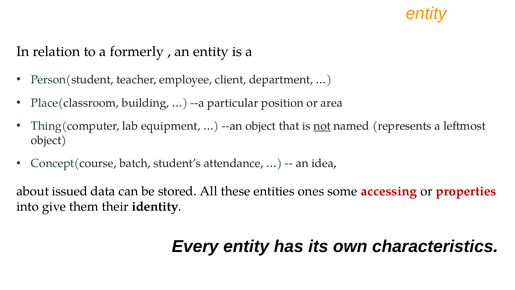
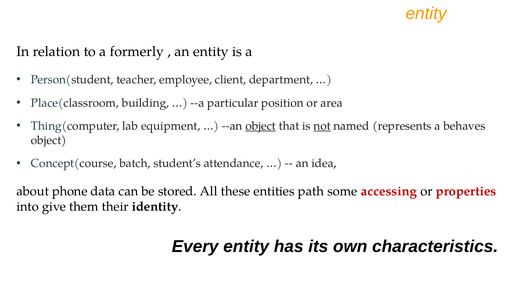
object at (261, 126) underline: none -> present
leftmost: leftmost -> behaves
issued: issued -> phone
ones: ones -> path
